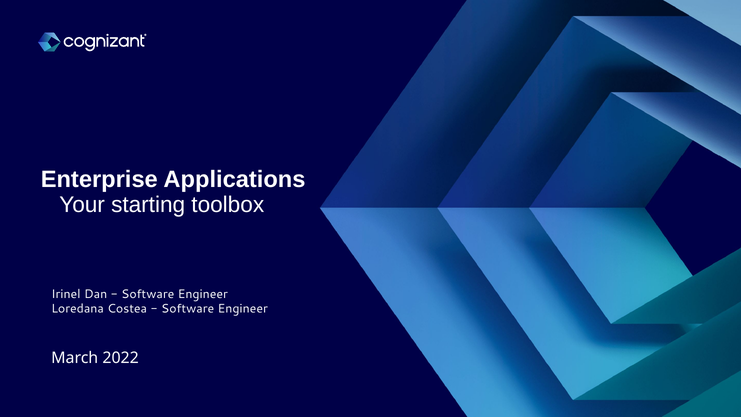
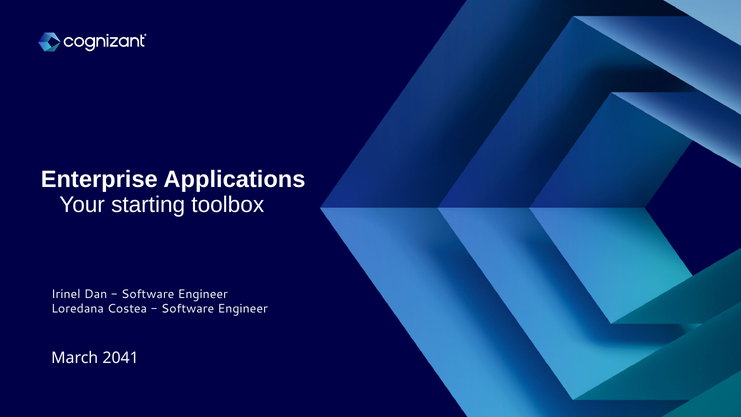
2022: 2022 -> 2041
